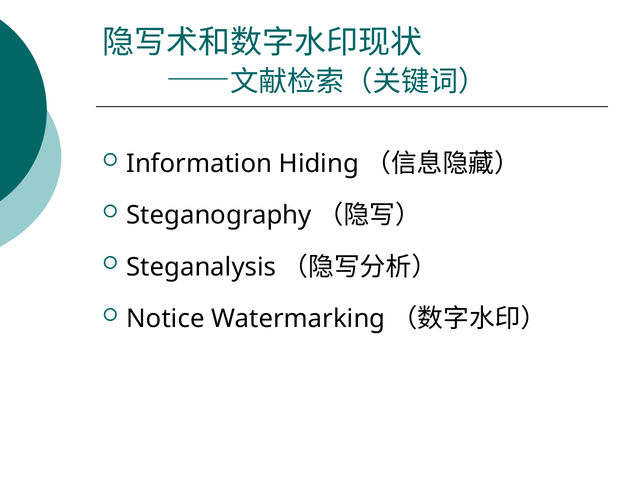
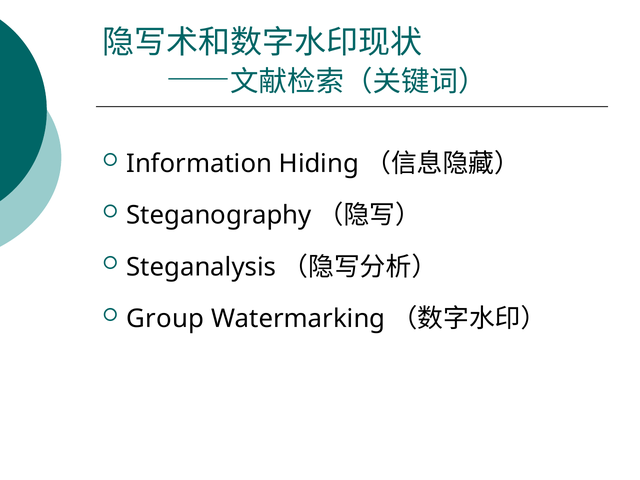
Notice: Notice -> Group
